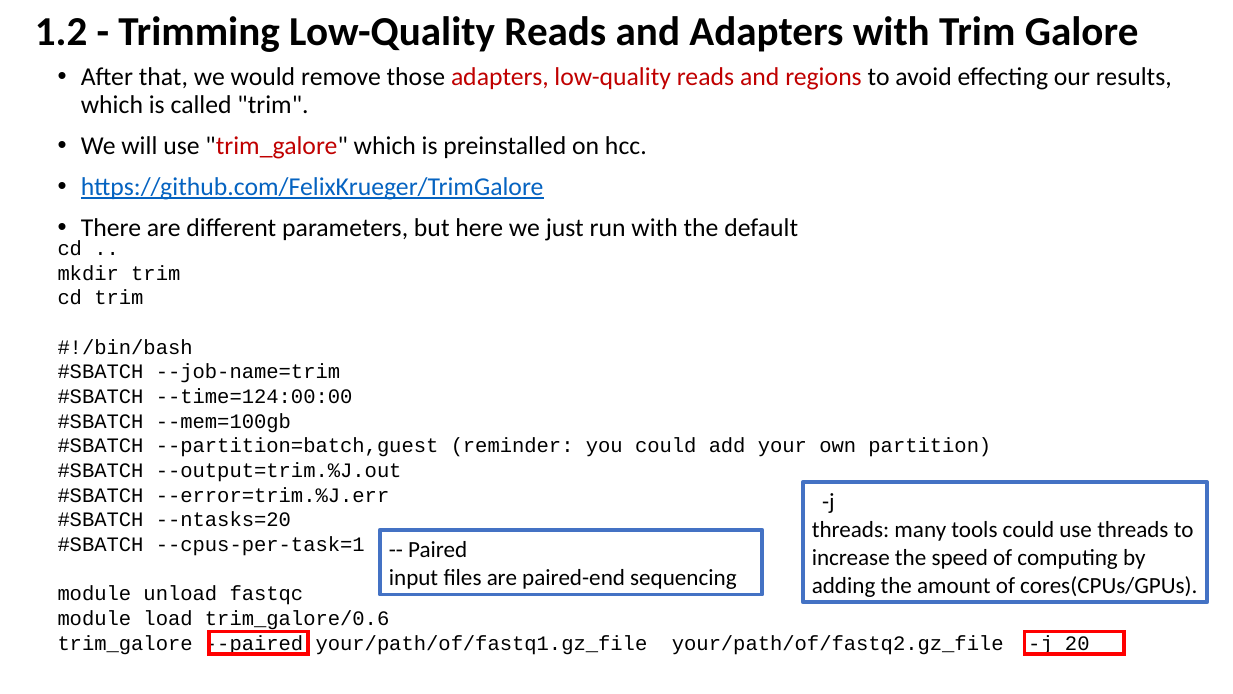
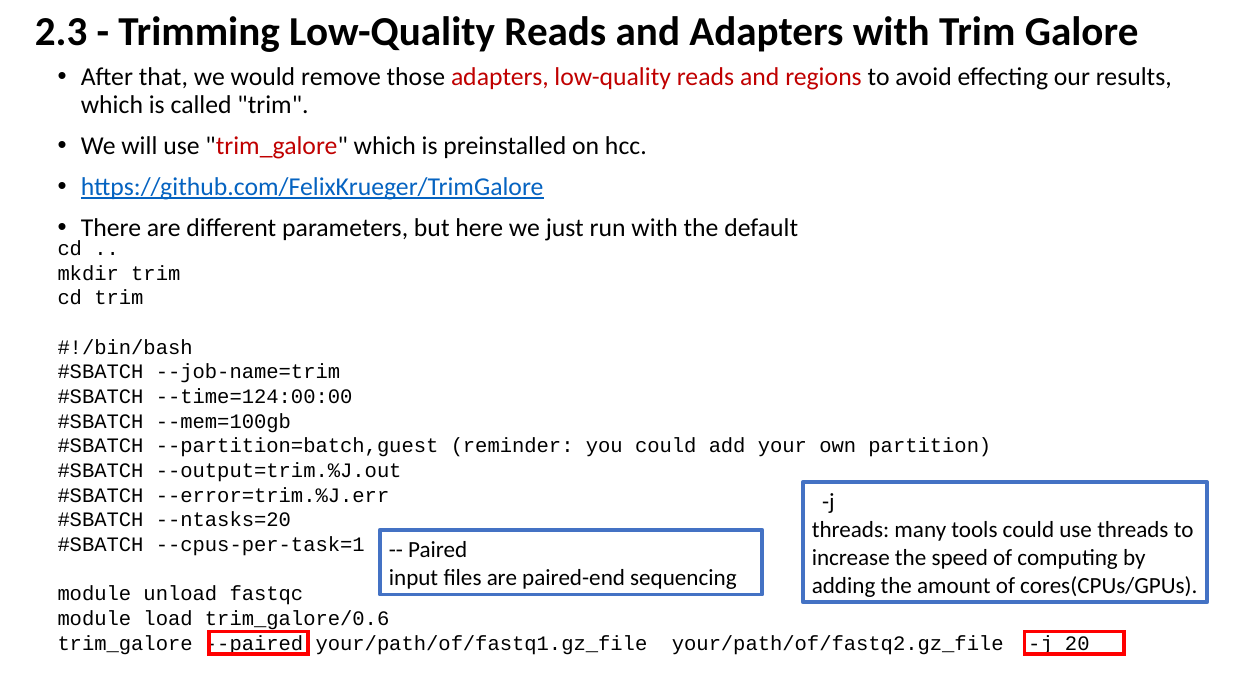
1.2: 1.2 -> 2.3
